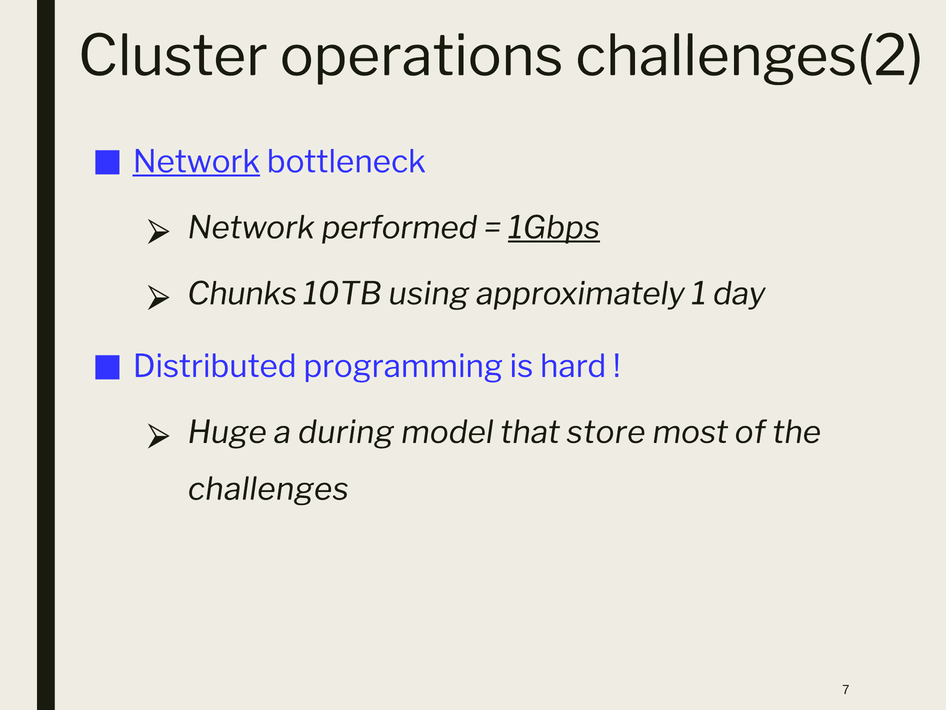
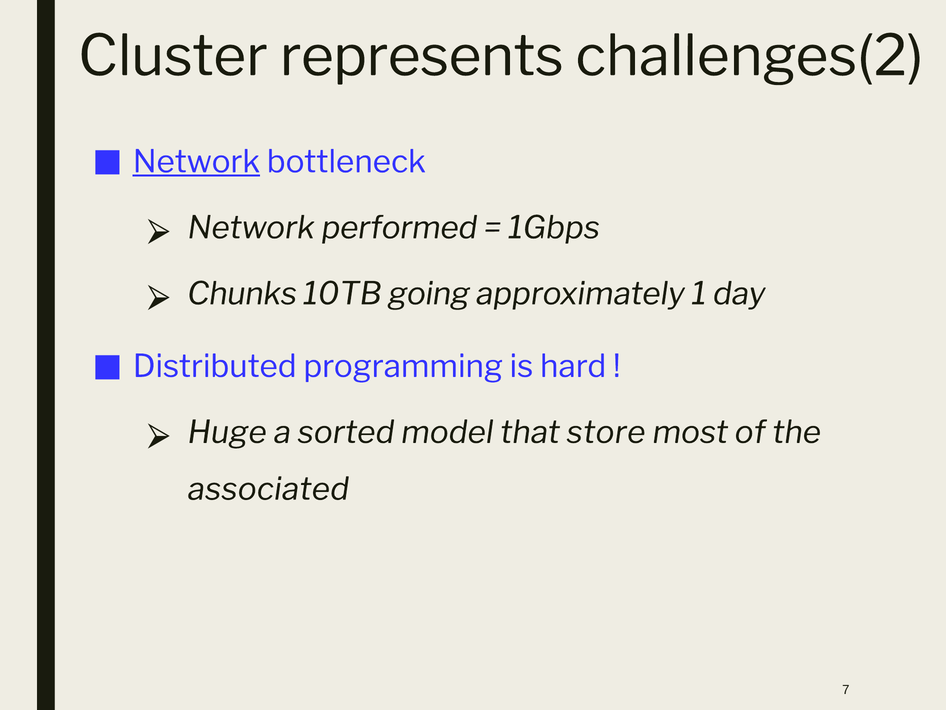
operations: operations -> represents
1Gbps underline: present -> none
using: using -> going
during: during -> sorted
challenges: challenges -> associated
